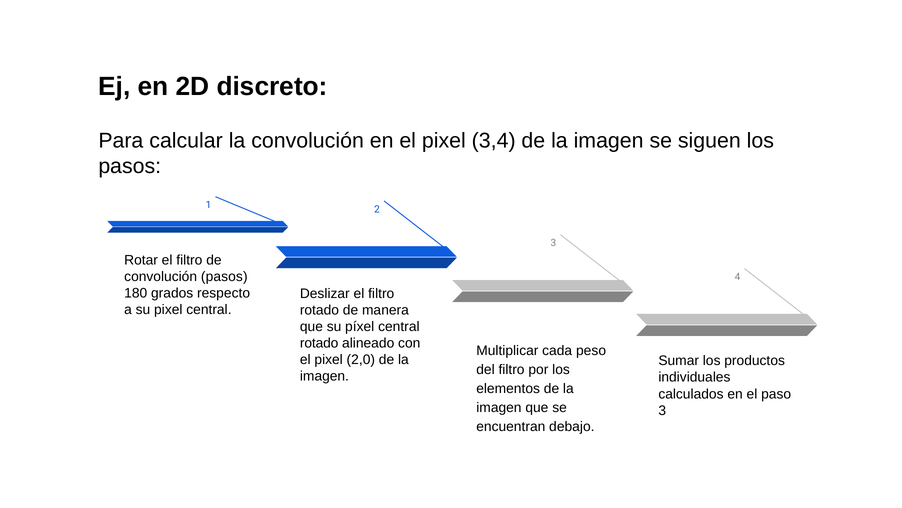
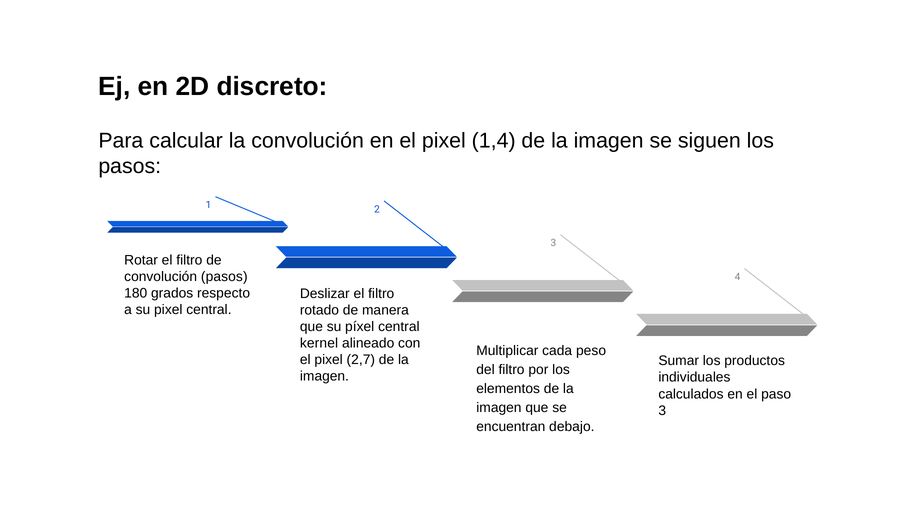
3,4: 3,4 -> 1,4
rotado at (319, 343): rotado -> kernel
2,0: 2,0 -> 2,7
